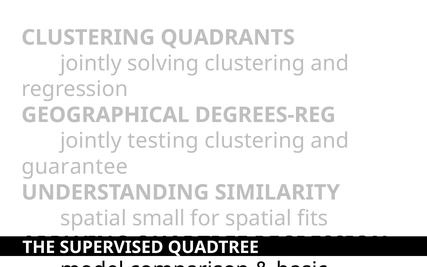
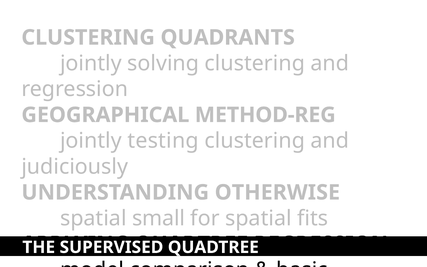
DEGREES-REG: DEGREES-REG -> METHOD-REG
guarantee: guarantee -> judiciously
SIMILARITY: SIMILARITY -> OTHERWISE
